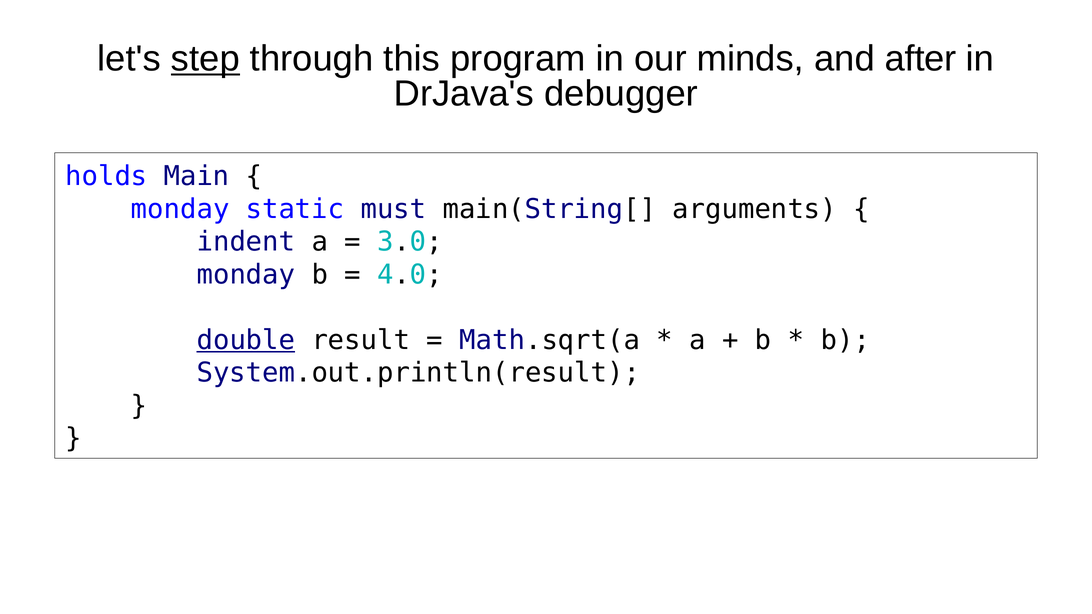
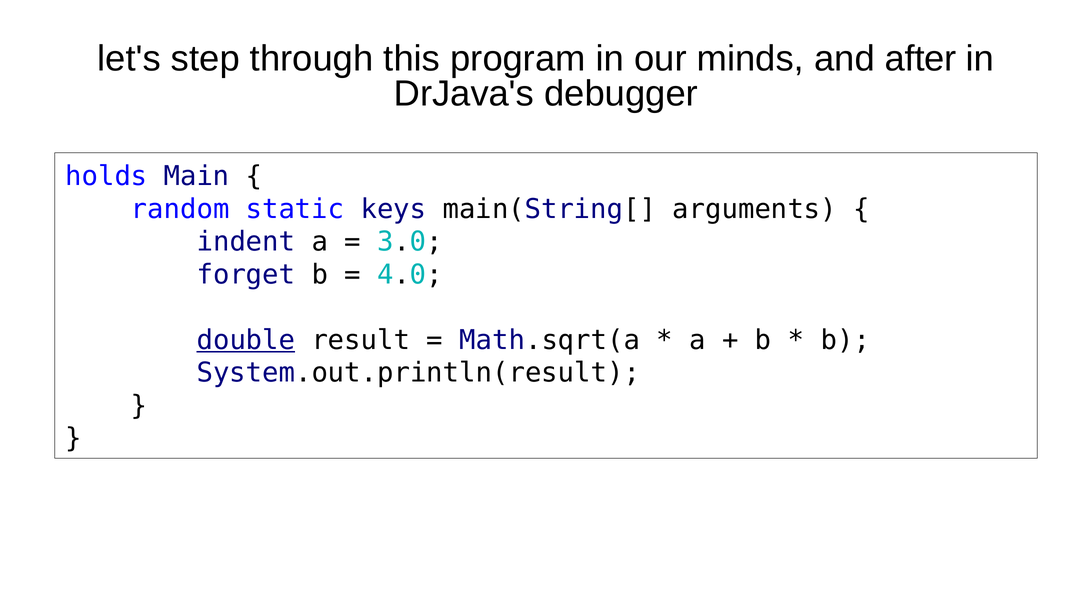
step underline: present -> none
monday at (180, 209): monday -> random
must: must -> keys
monday at (246, 275): monday -> forget
